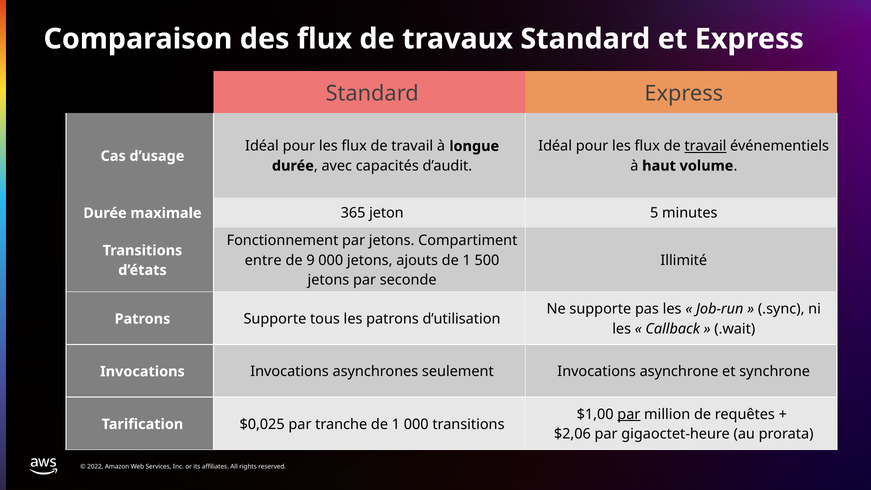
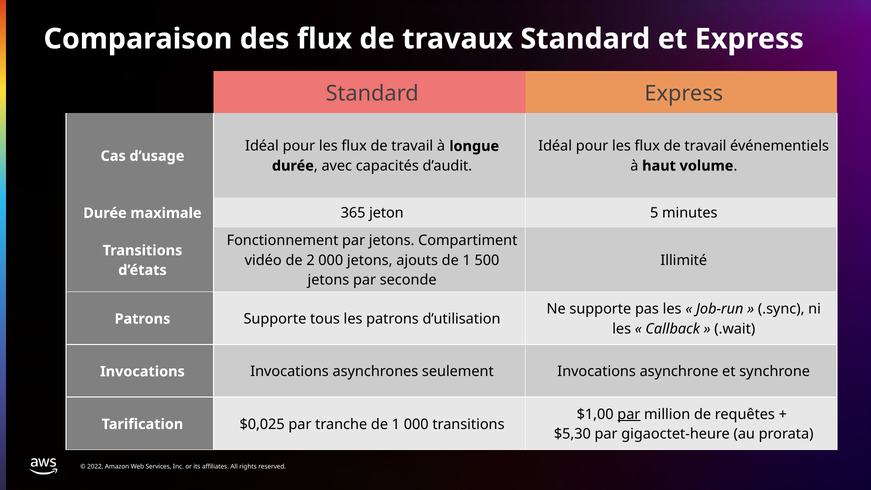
travail at (705, 146) underline: present -> none
entre: entre -> vidéo
9: 9 -> 2
$2,06: $2,06 -> $5,30
